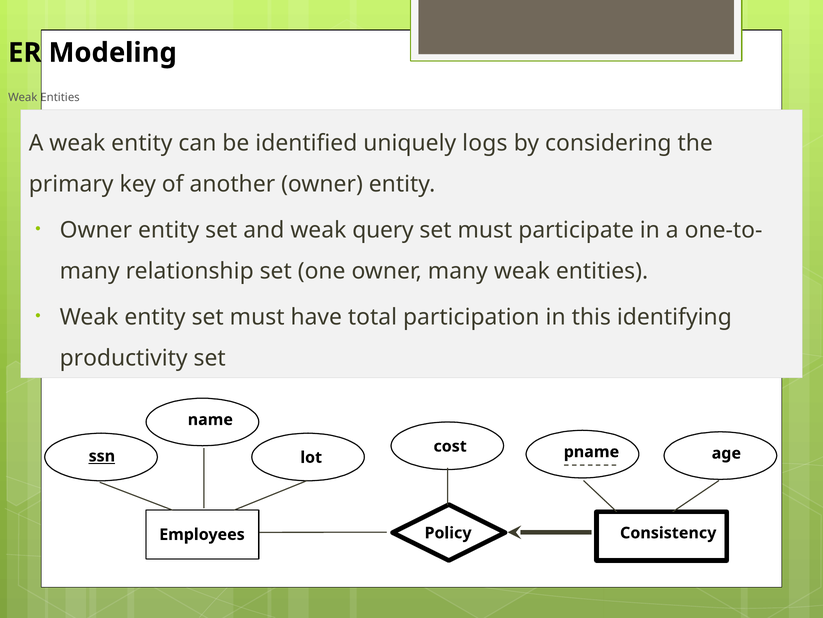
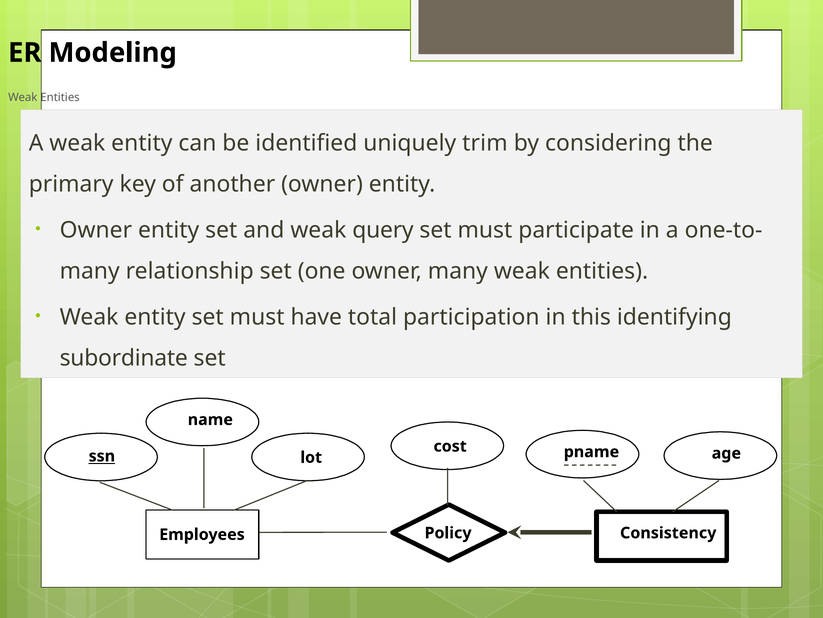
logs: logs -> trim
productivity: productivity -> subordinate
